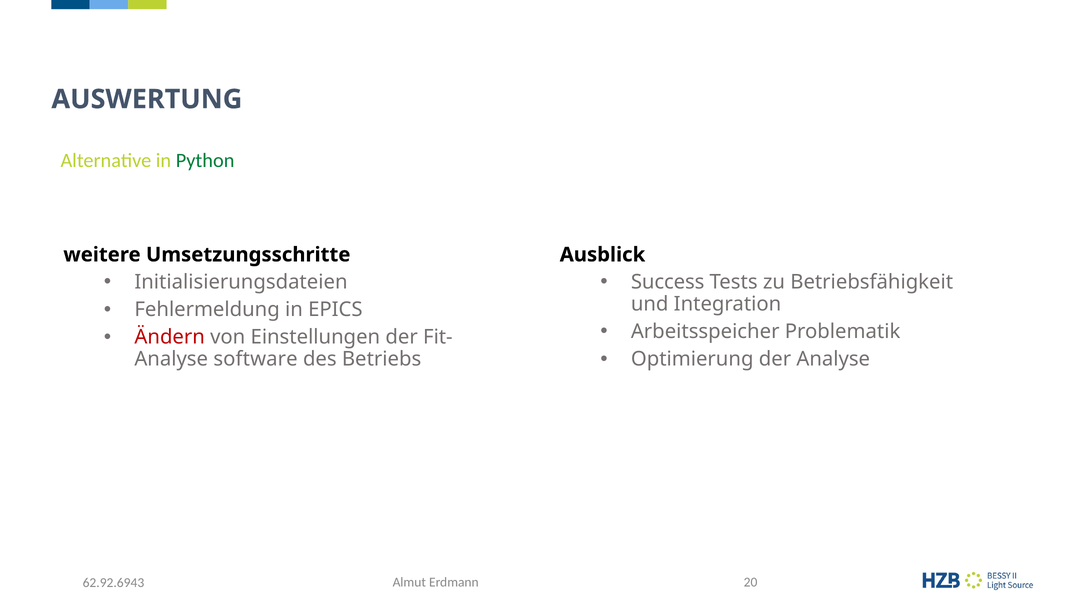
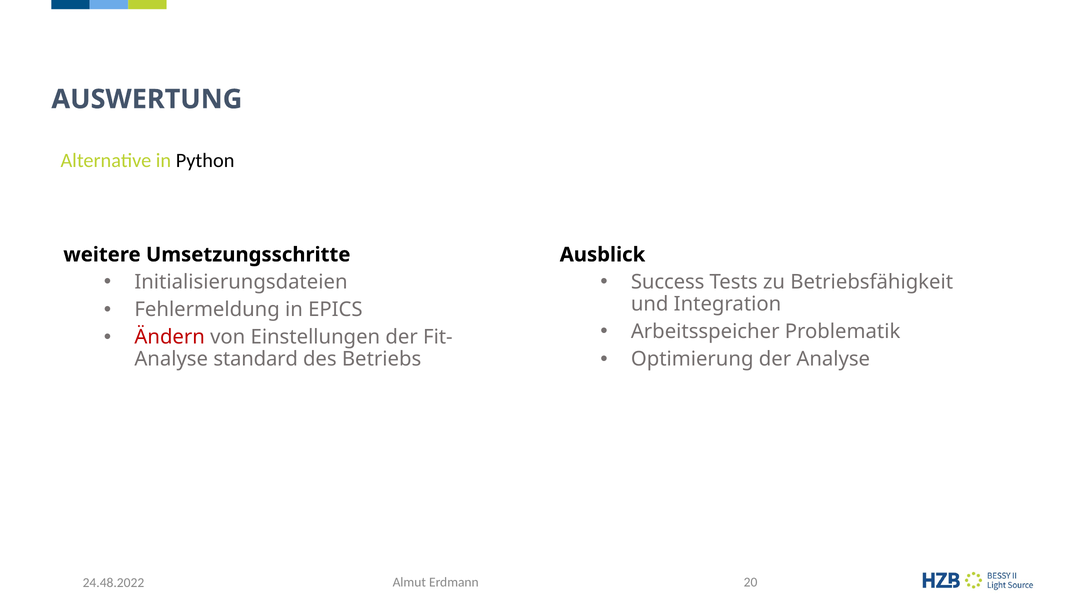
Python colour: green -> black
software: software -> standard
62.92.6943: 62.92.6943 -> 24.48.2022
